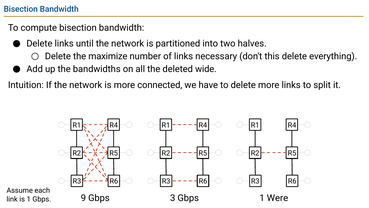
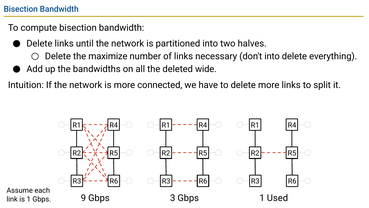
don't this: this -> into
Were: Were -> Used
